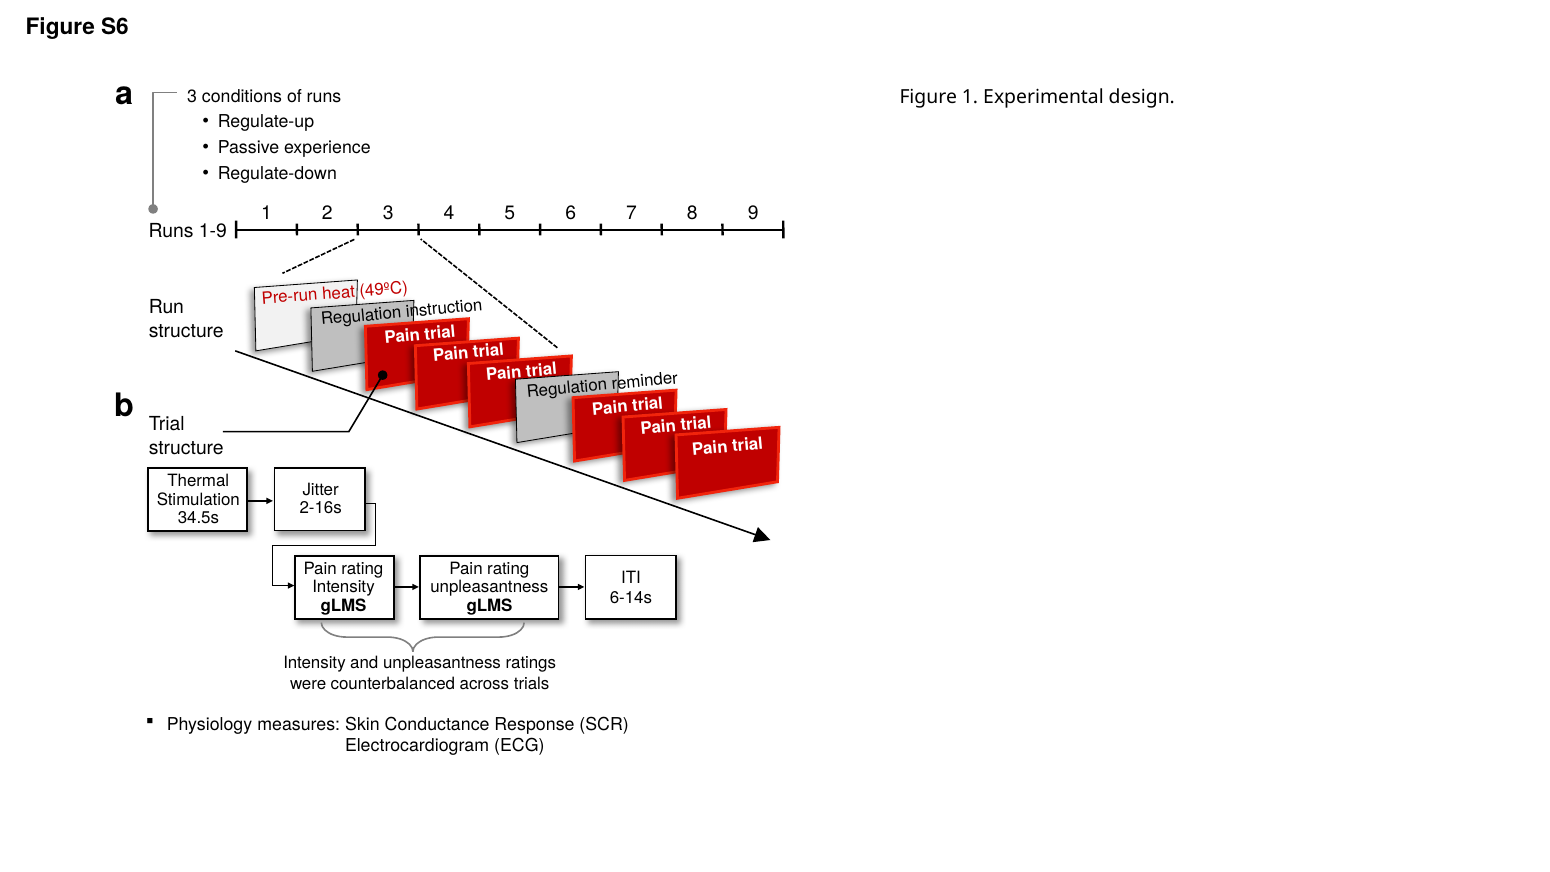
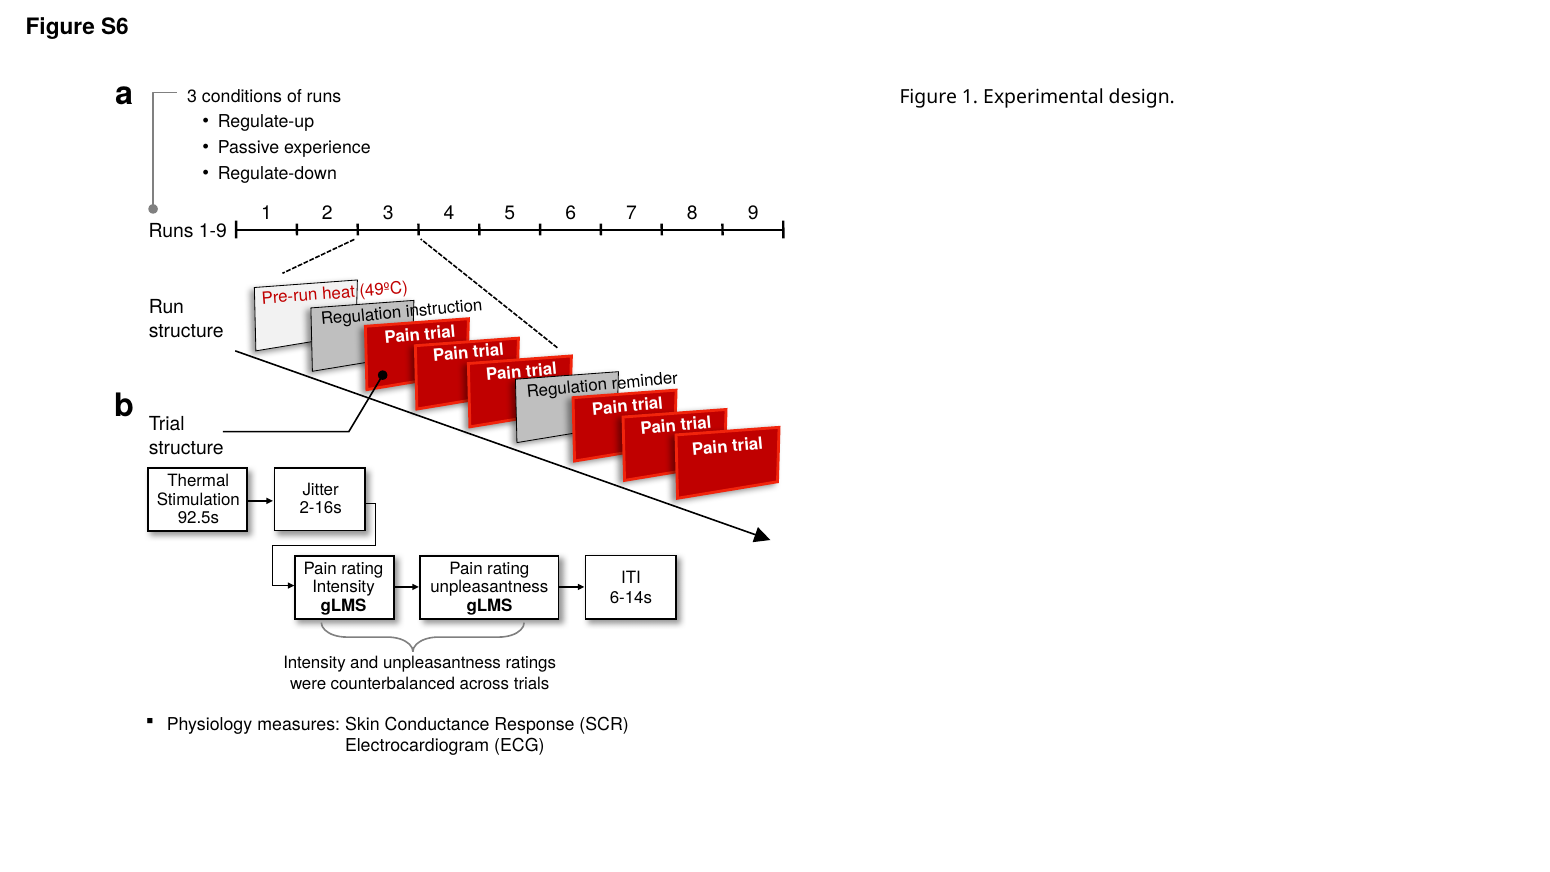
34.5s: 34.5s -> 92.5s
